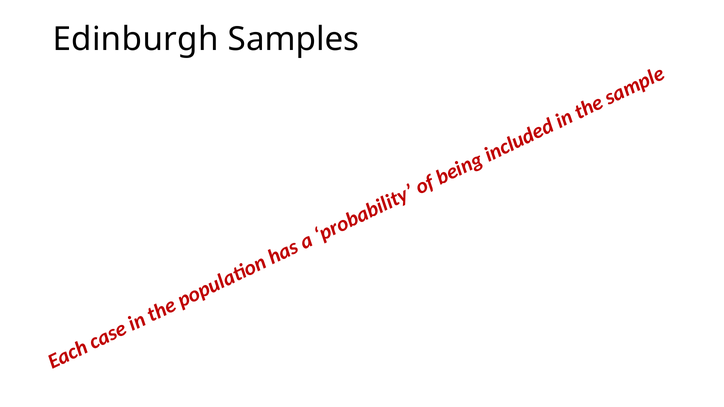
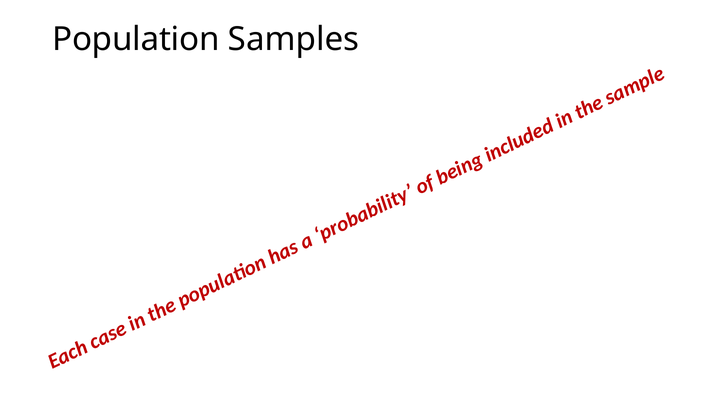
Edinburgh: Edinburgh -> Population
